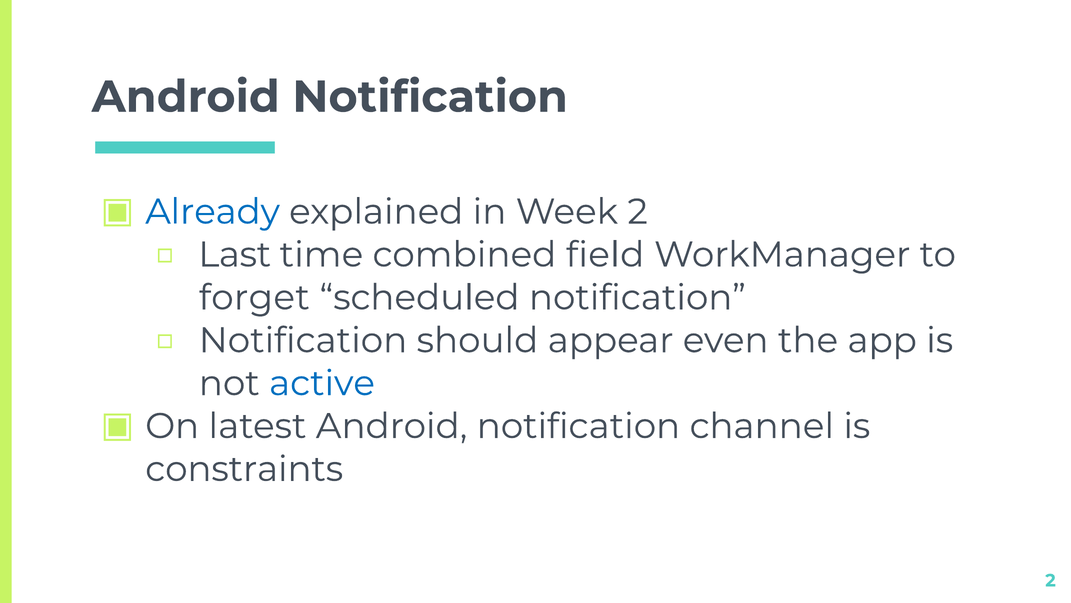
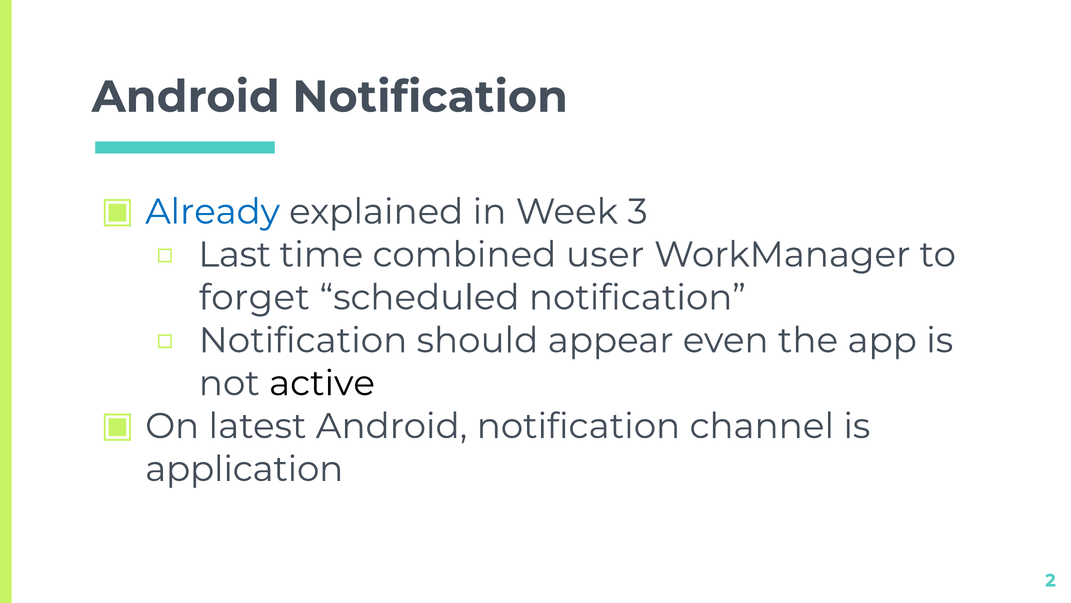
Week 2: 2 -> 3
field: field -> user
active colour: blue -> black
constraints: constraints -> application
